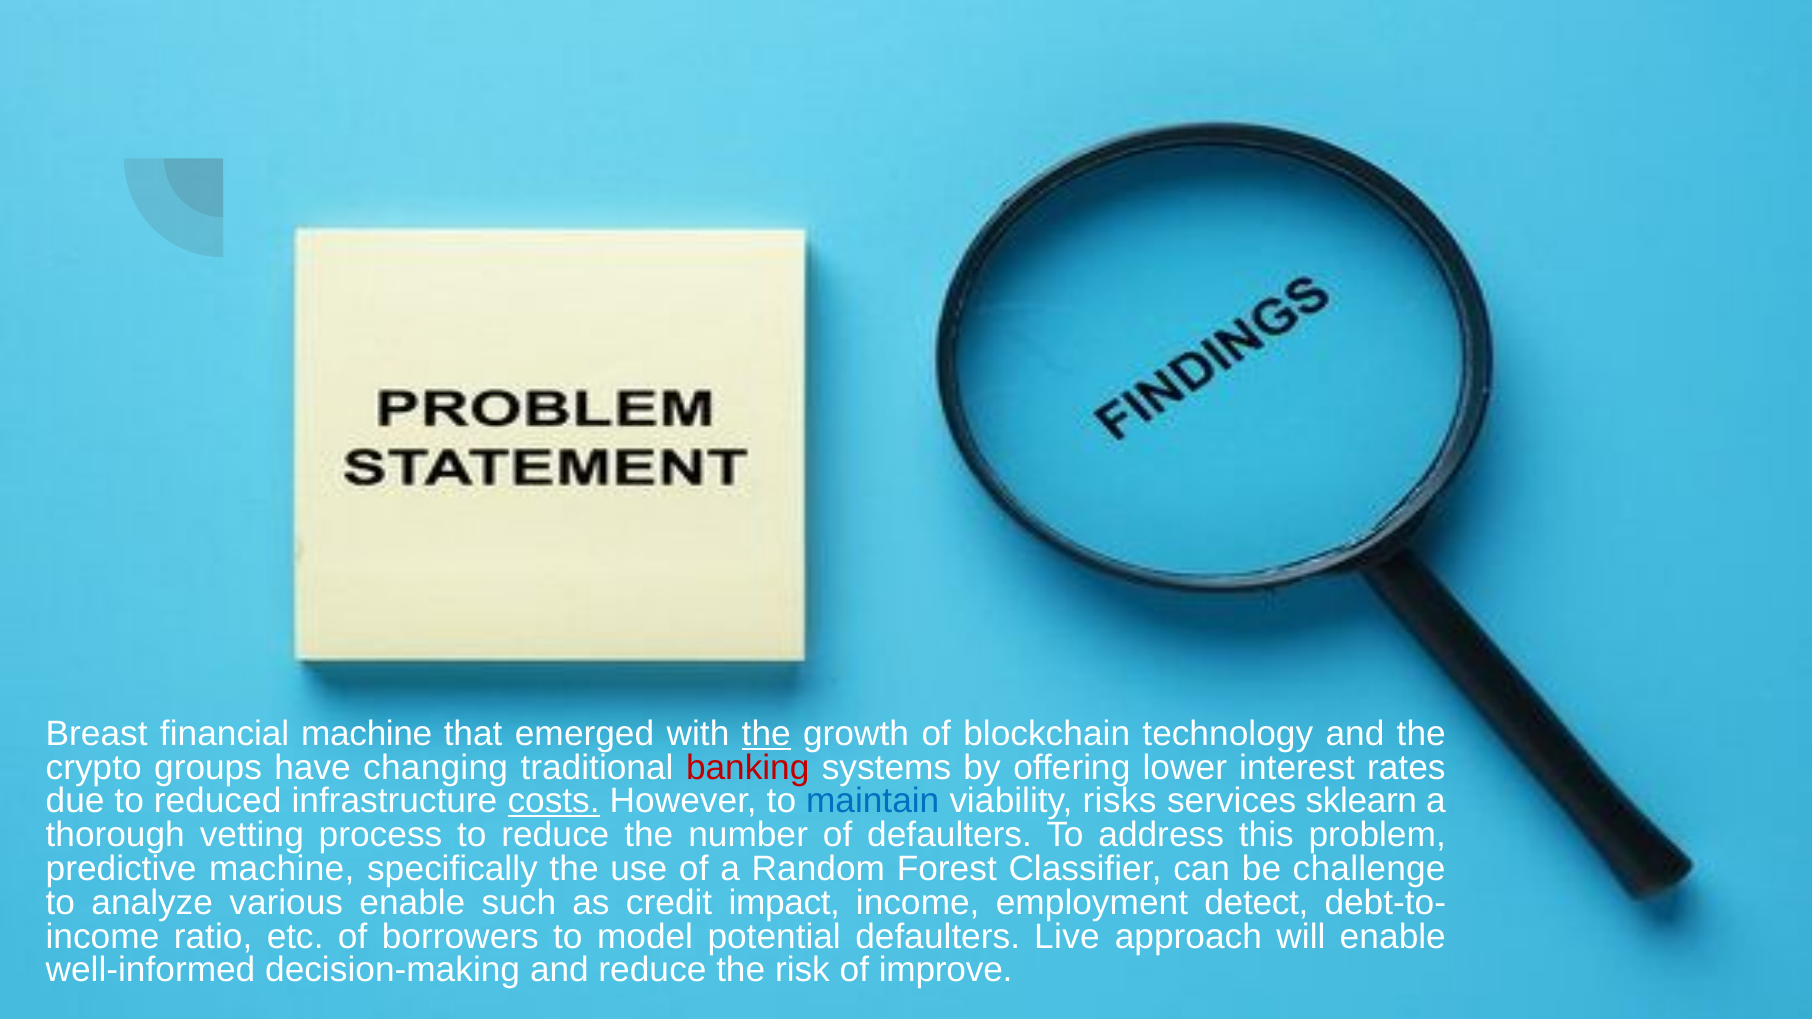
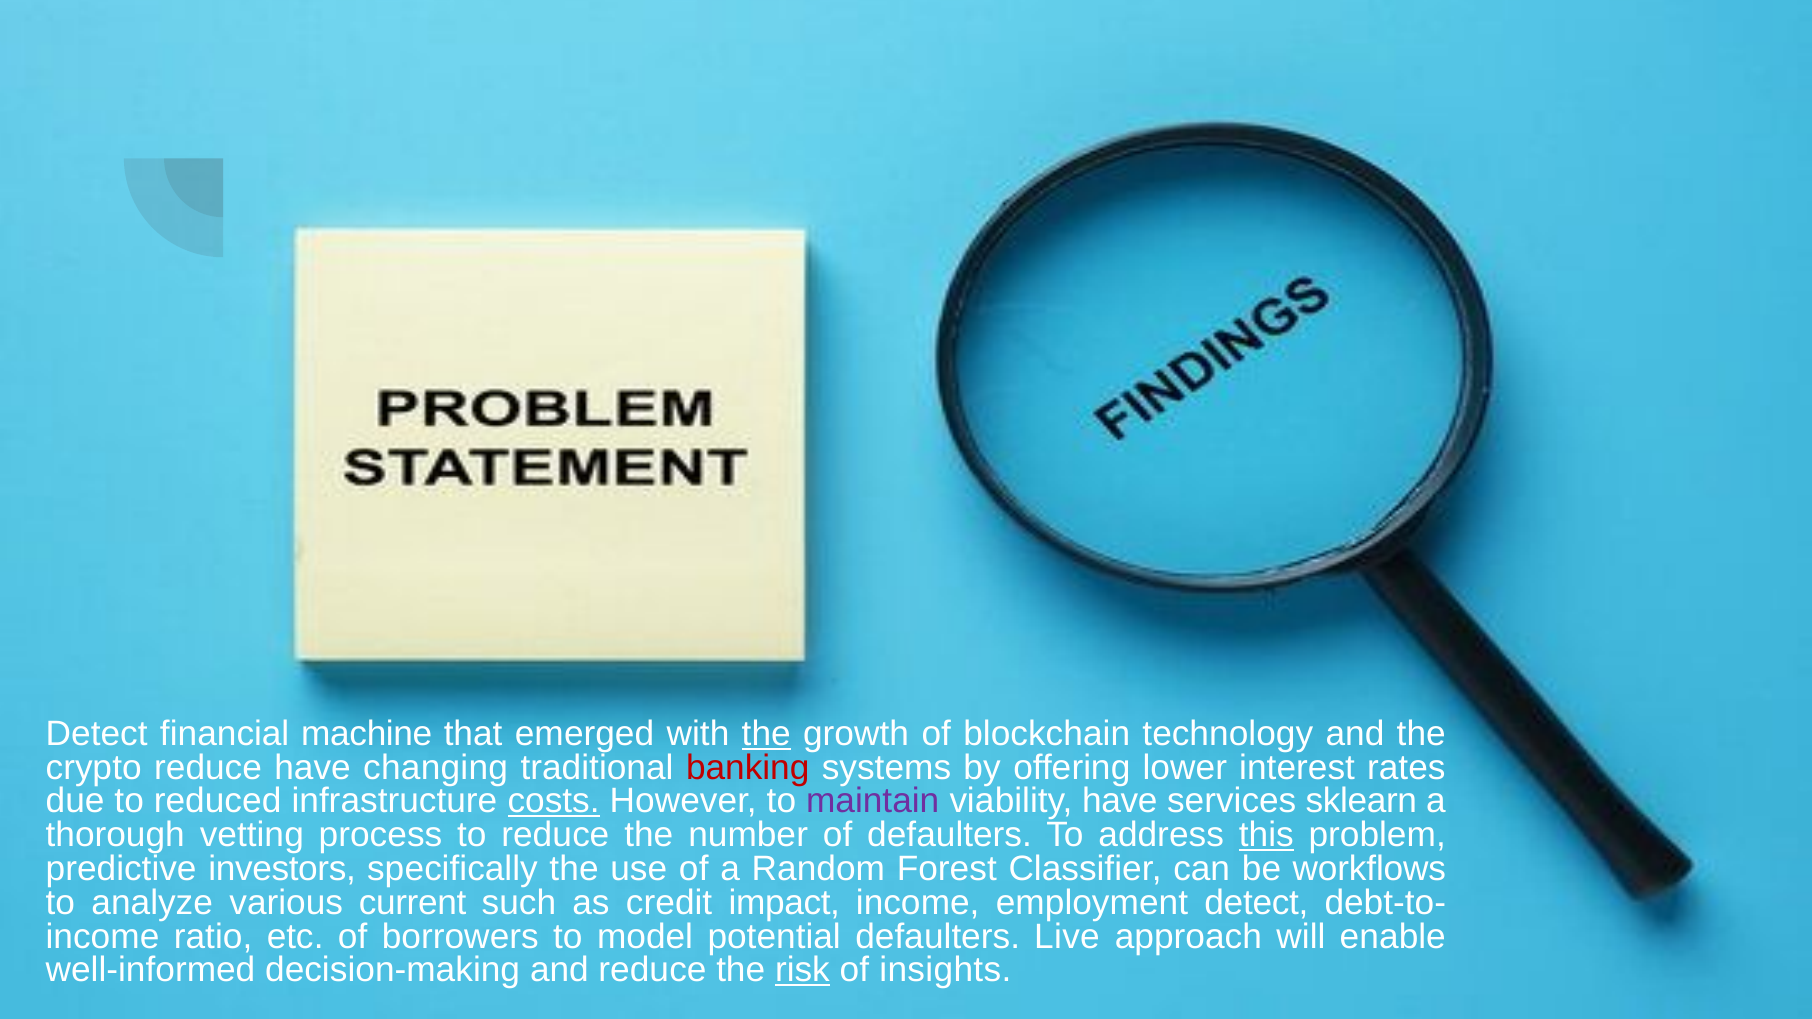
Breast at (97, 734): Breast -> Detect
crypto groups: groups -> reduce
maintain colour: blue -> purple
viability risks: risks -> have
this underline: none -> present
predictive machine: machine -> investors
challenge: challenge -> workflows
various enable: enable -> current
risk underline: none -> present
improve: improve -> insights
